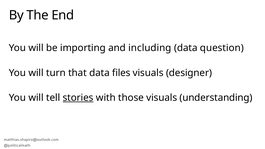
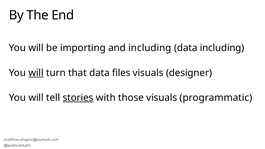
data question: question -> including
will at (36, 73) underline: none -> present
understanding: understanding -> programmatic
